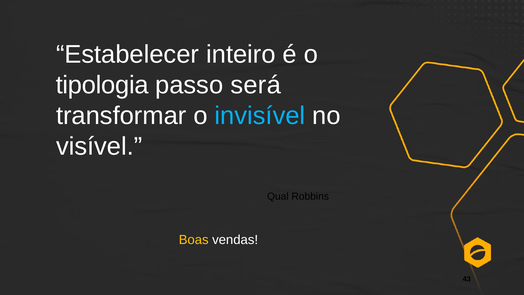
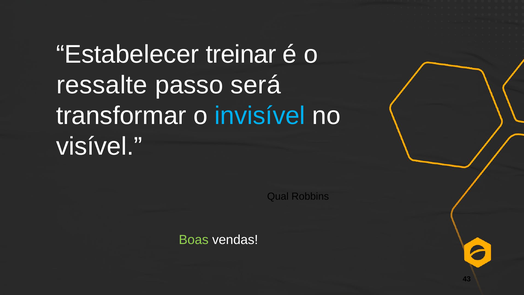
inteiro: inteiro -> treinar
tipologia: tipologia -> ressalte
Boas colour: yellow -> light green
